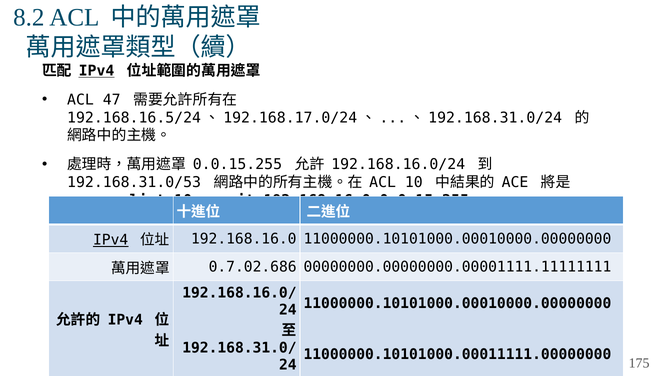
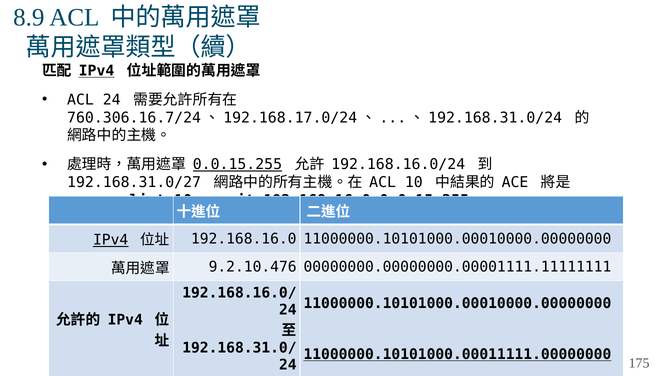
8.2: 8.2 -> 8.9
ACL 47: 47 -> 24
192.168.16.5/24: 192.168.16.5/24 -> 760.306.16.7/24
0.0.15.255 at (237, 164) underline: none -> present
192.168.31.0/53: 192.168.31.0/53 -> 192.168.31.0/27
0.7.02.686: 0.7.02.686 -> 9.2.10.476
11000000.10101000.00011111.00000000 underline: none -> present
